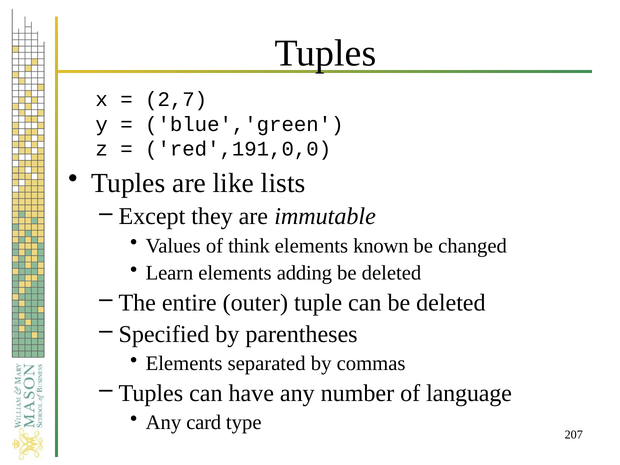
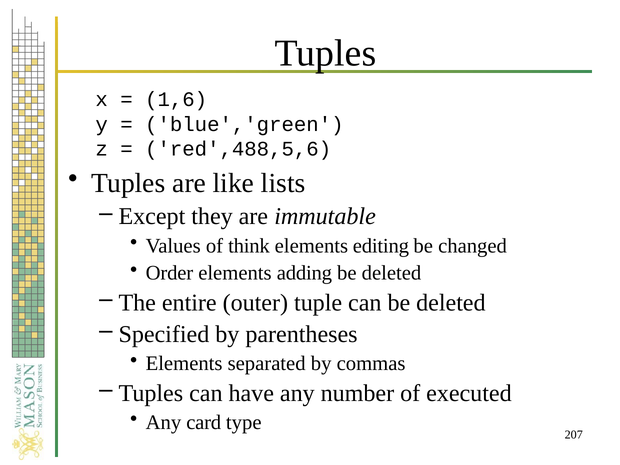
2,7: 2,7 -> 1,6
red',191,0,0: red',191,0,0 -> red',488,5,6
known: known -> editing
Learn: Learn -> Order
language: language -> executed
